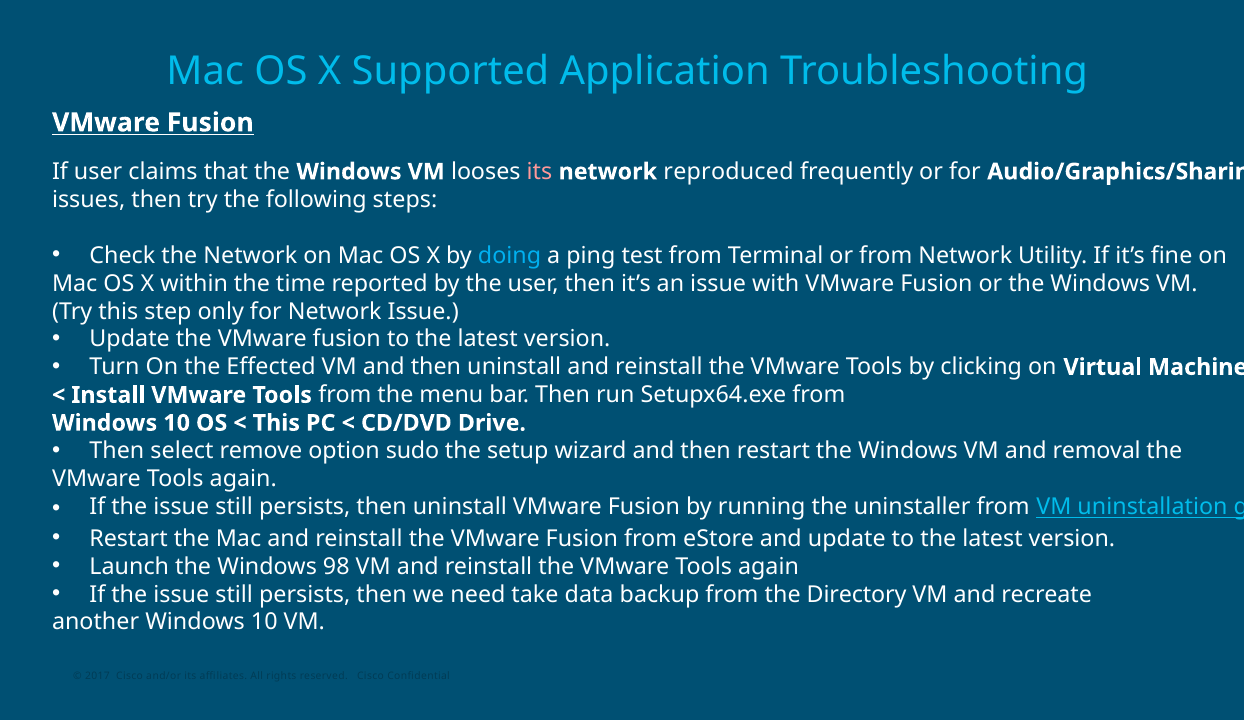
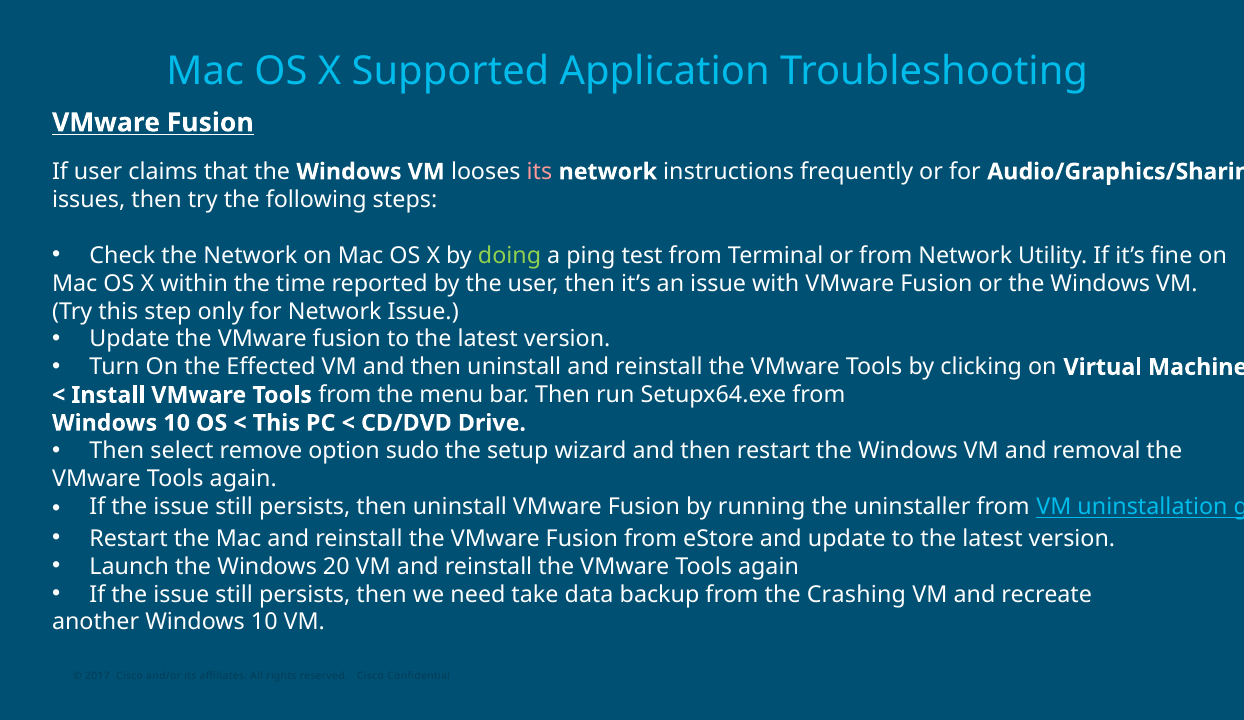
reproduced: reproduced -> instructions
doing colour: light blue -> light green
98: 98 -> 20
Directory: Directory -> Crashing
